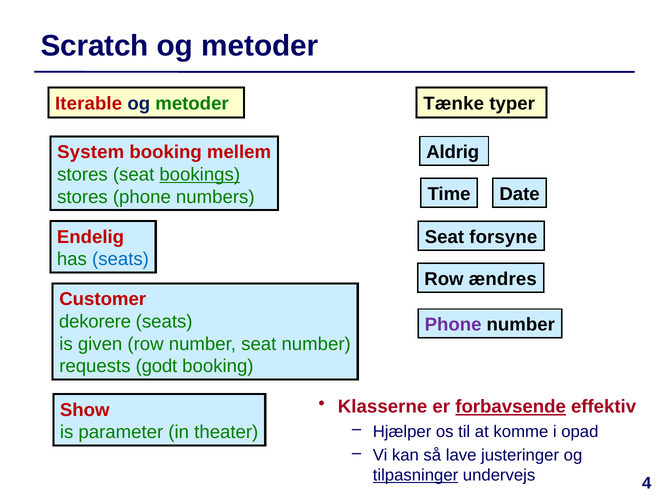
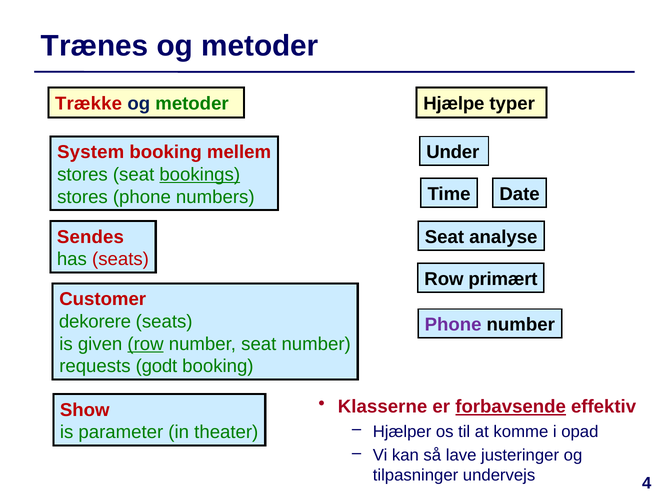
Scratch: Scratch -> Trænes
Iterable: Iterable -> Trække
Tænke: Tænke -> Hjælpe
Aldrig: Aldrig -> Under
Endelig: Endelig -> Sendes
forsyne: forsyne -> analyse
seats at (120, 259) colour: blue -> red
ændres: ændres -> primært
row at (146, 344) underline: none -> present
tilpasninger underline: present -> none
